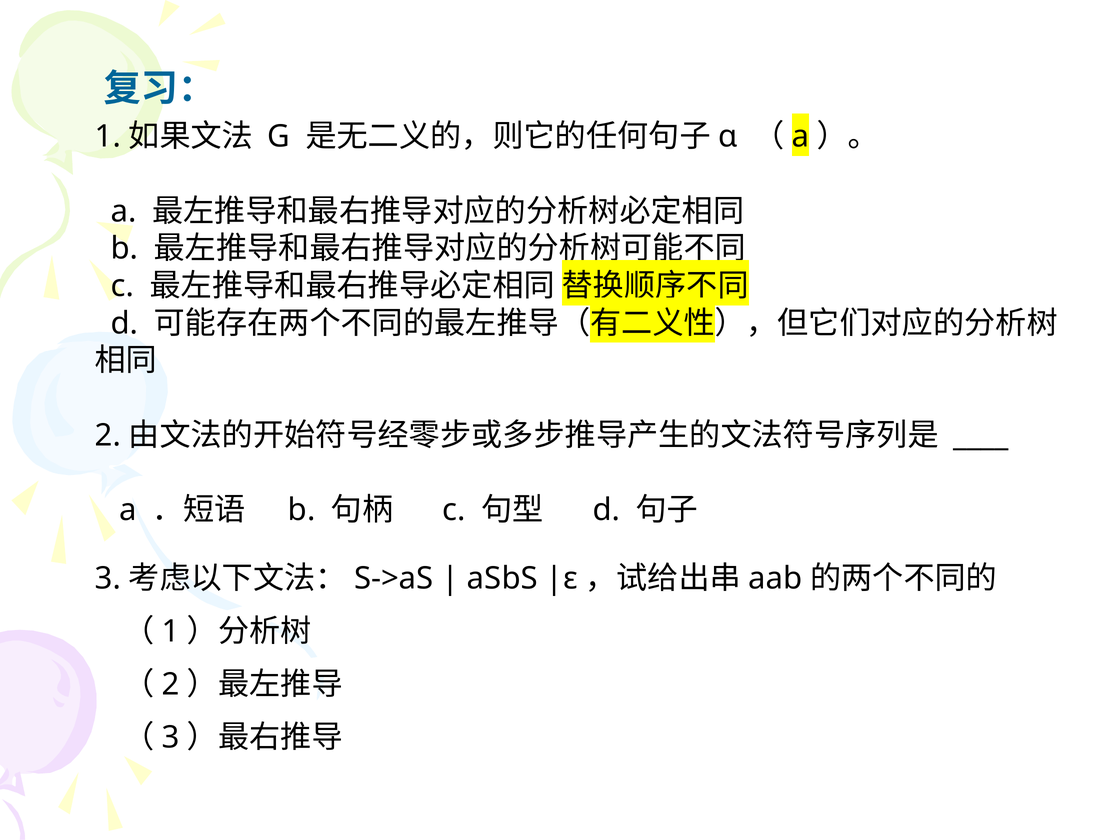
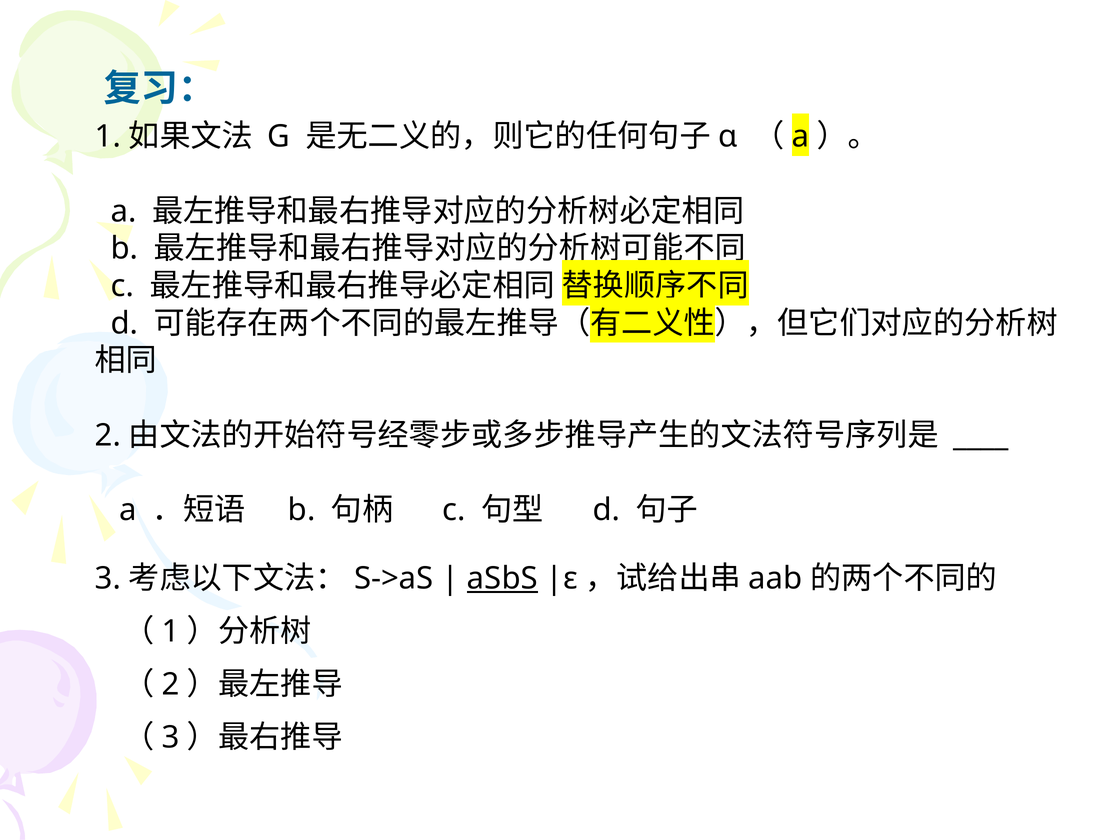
aSbS underline: none -> present
